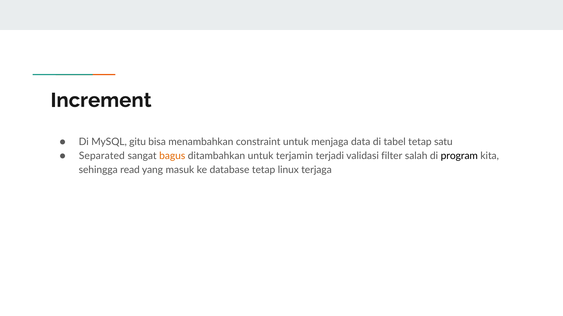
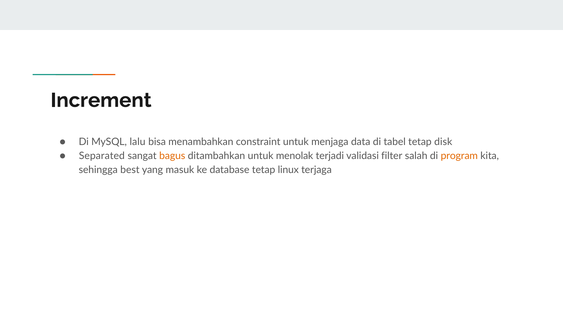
gitu: gitu -> lalu
satu: satu -> disk
terjamin: terjamin -> menolak
program colour: black -> orange
read: read -> best
